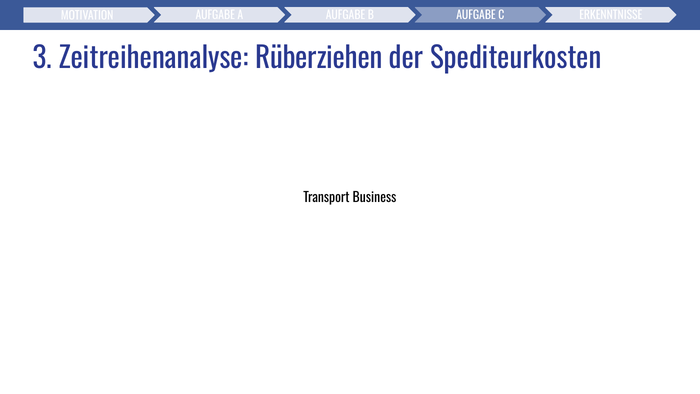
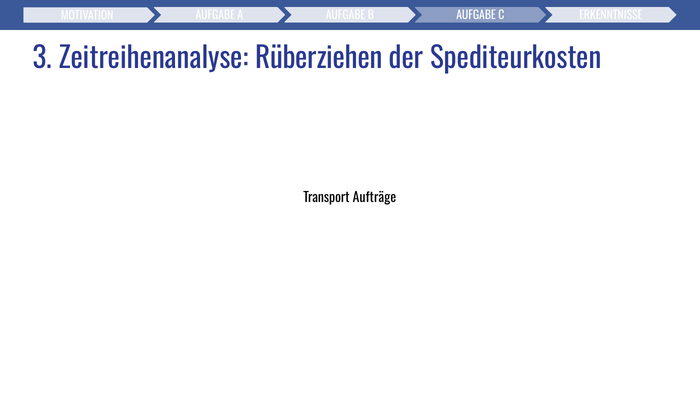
Business: Business -> Aufträge
